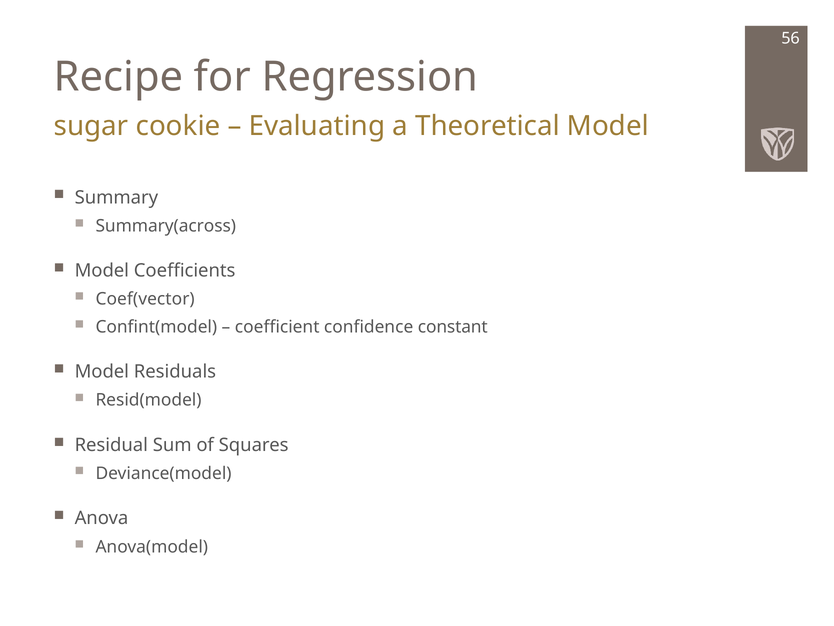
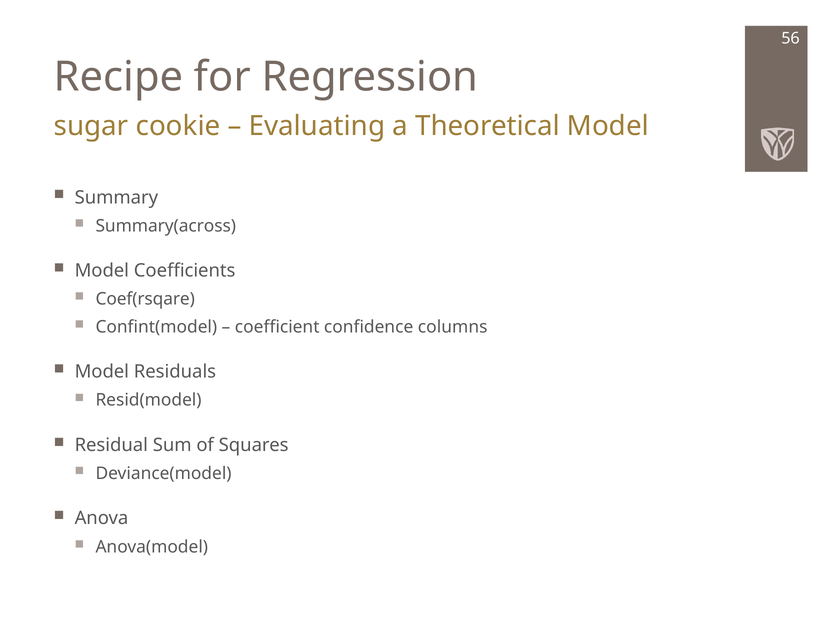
Coef(vector: Coef(vector -> Coef(rsqare
constant: constant -> columns
